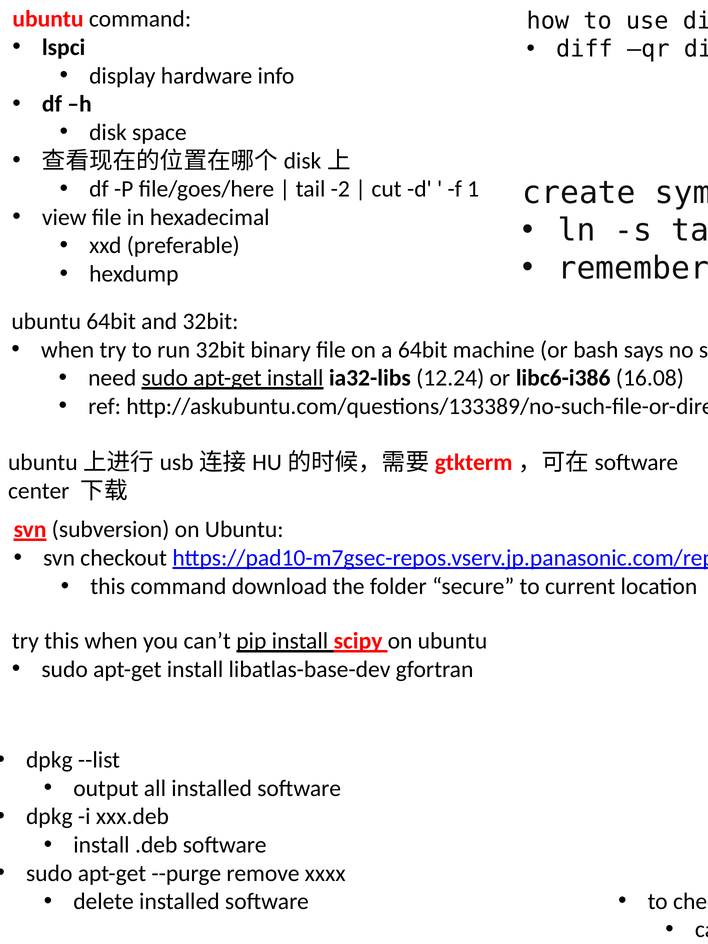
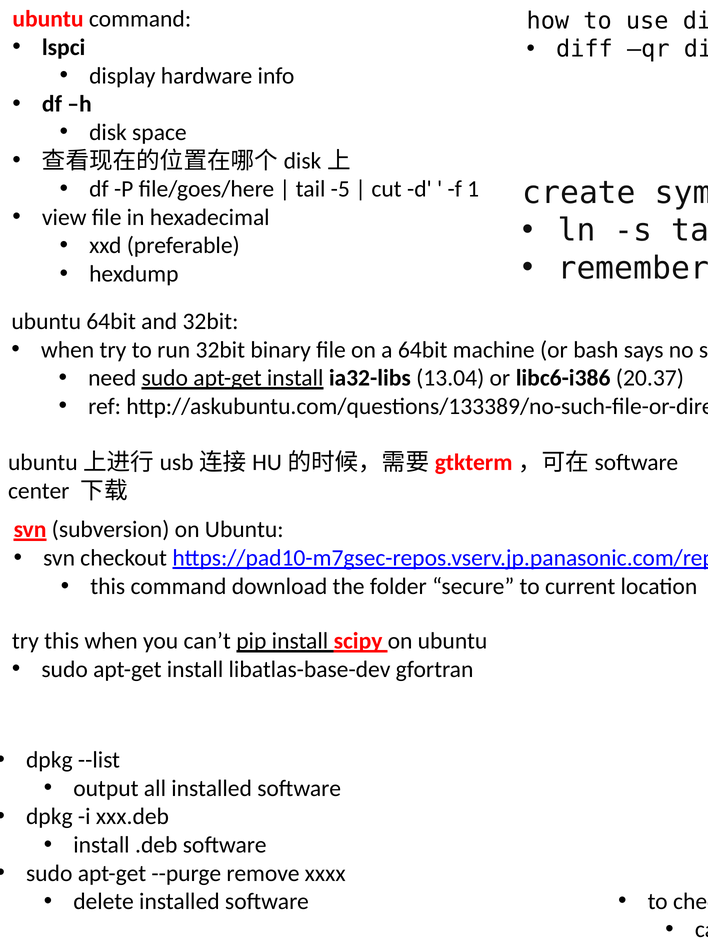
-2: -2 -> -5
12.24: 12.24 -> 13.04
16.08: 16.08 -> 20.37
